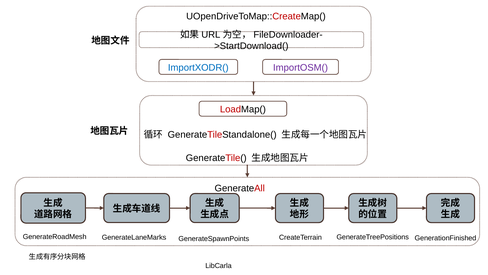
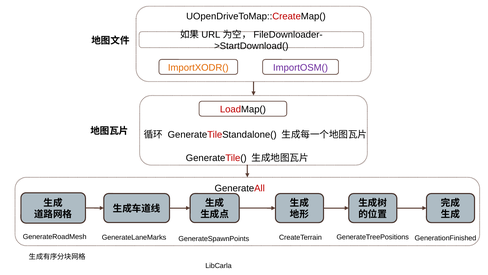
ImportXODR( colour: blue -> orange
